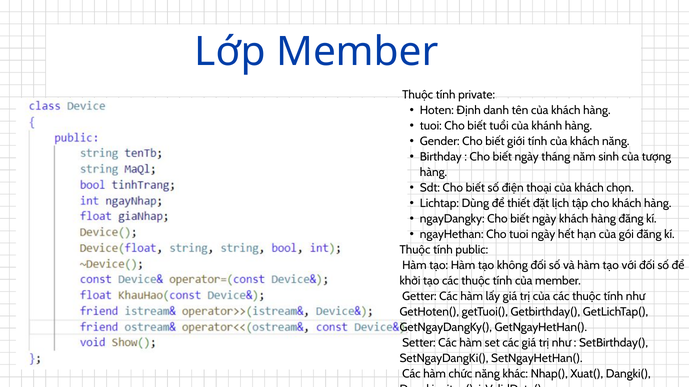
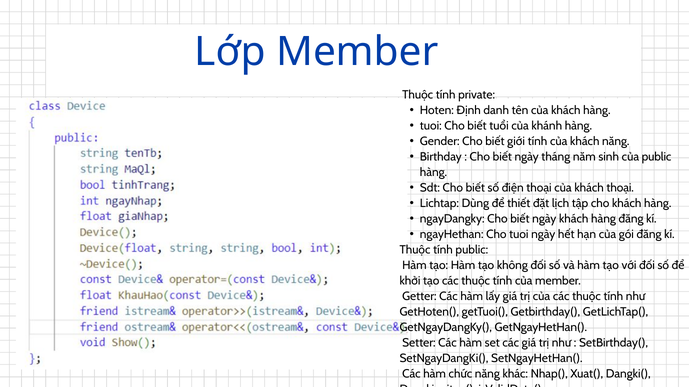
của tượng: tượng -> public
khách chọn: chọn -> thoại
